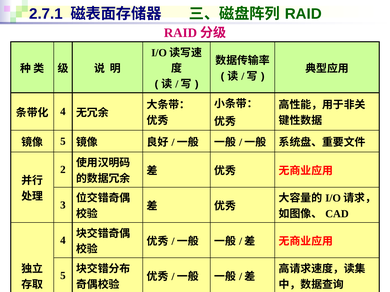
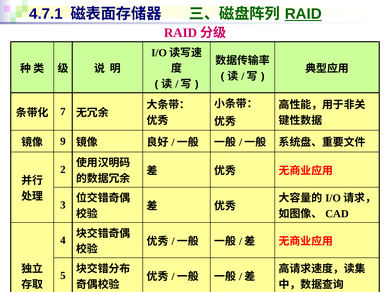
2.7.1: 2.7.1 -> 4.7.1
RAID underline: none -> present
4 at (63, 112): 4 -> 7
5 at (63, 141): 5 -> 9
